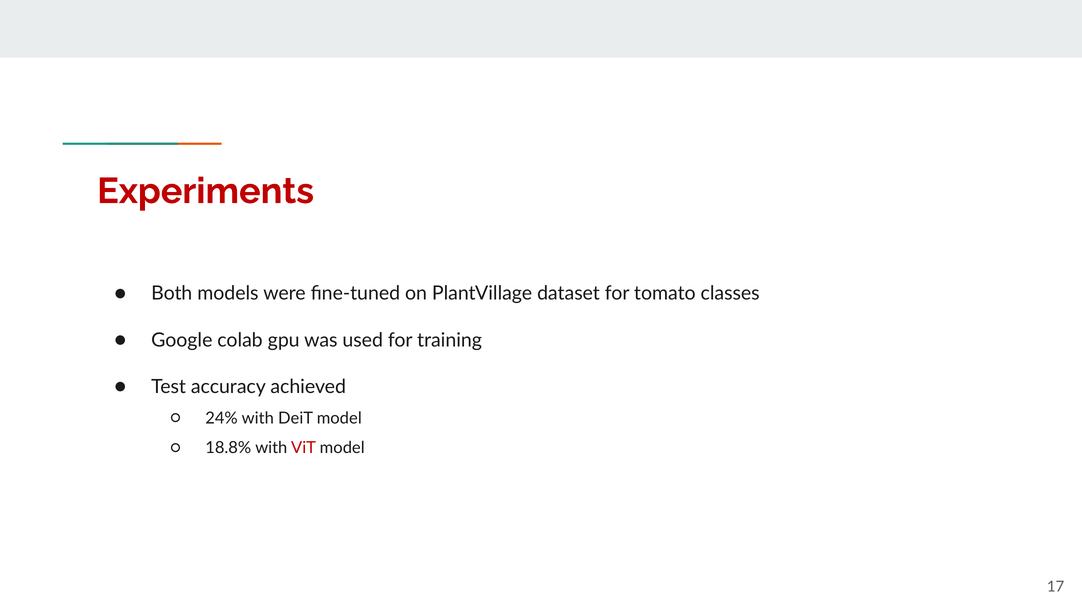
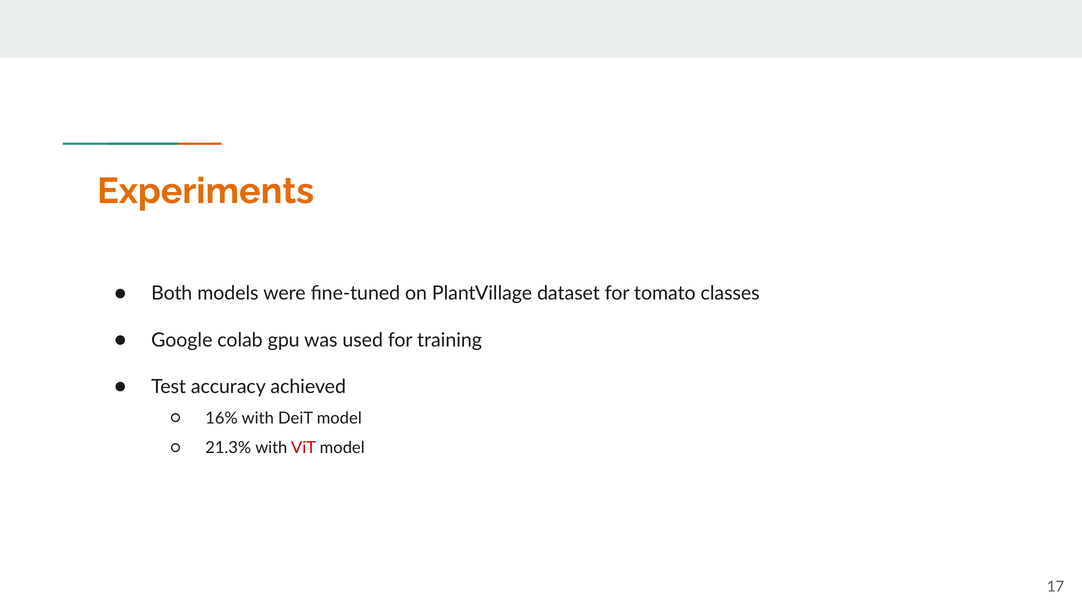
Experiments colour: red -> orange
24%: 24% -> 16%
18.8%: 18.8% -> 21.3%
